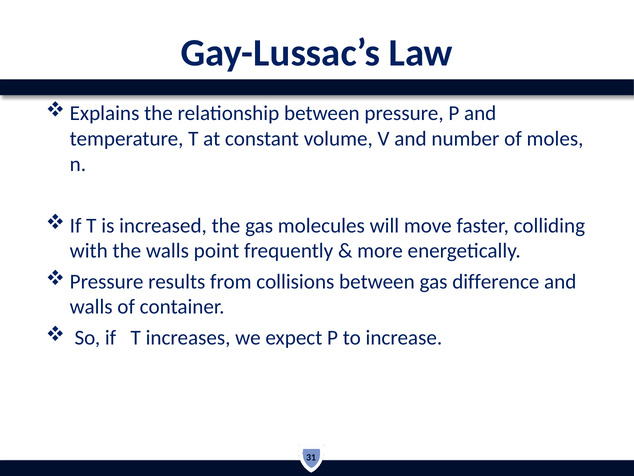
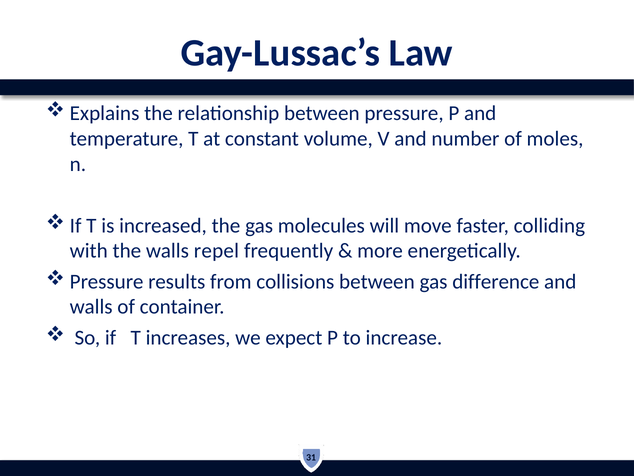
point: point -> repel
